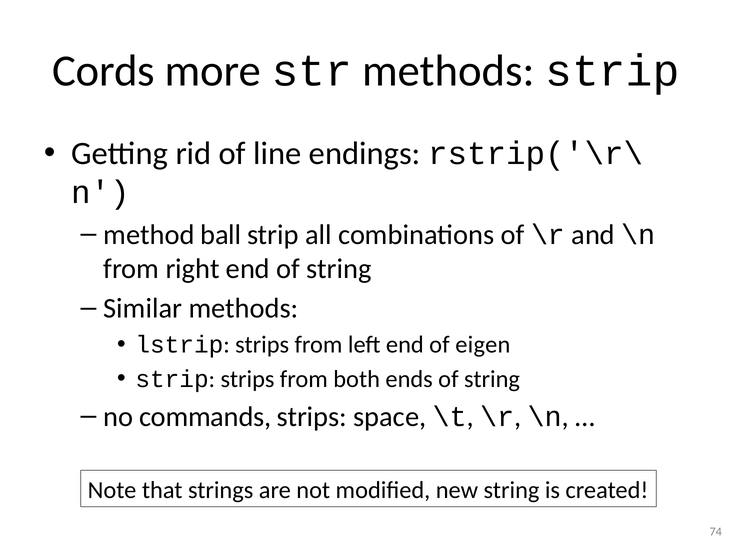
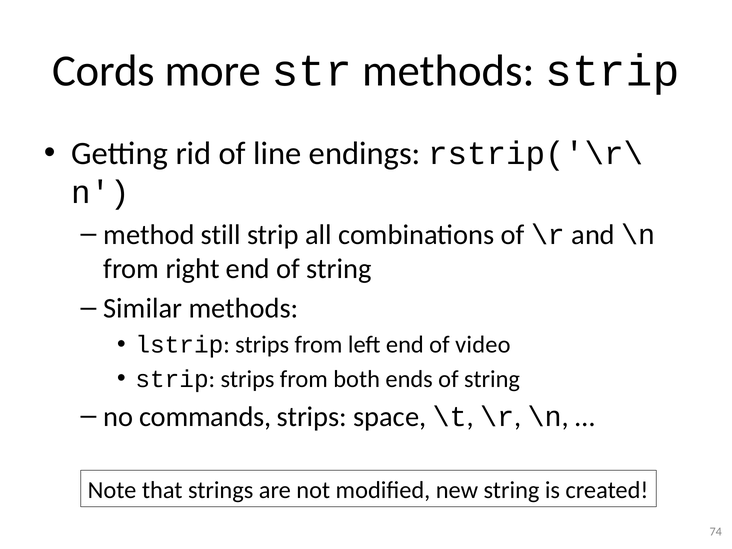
ball: ball -> still
eigen: eigen -> video
